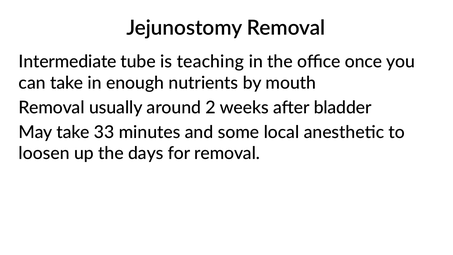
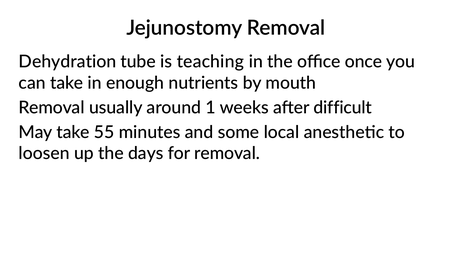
Intermediate: Intermediate -> Dehydration
2: 2 -> 1
bladder: bladder -> difficult
33: 33 -> 55
